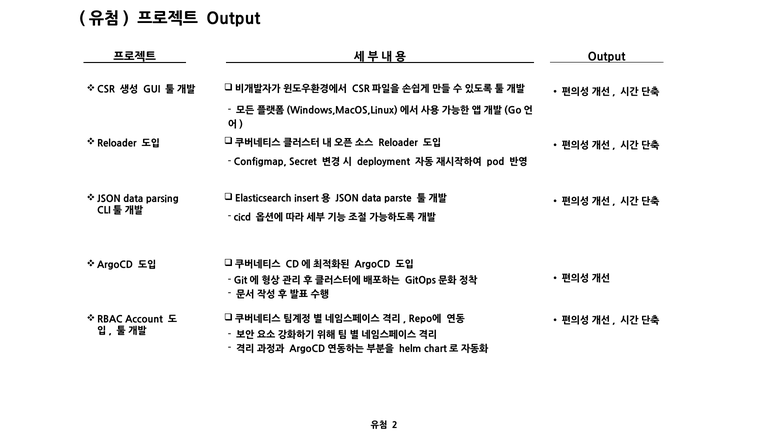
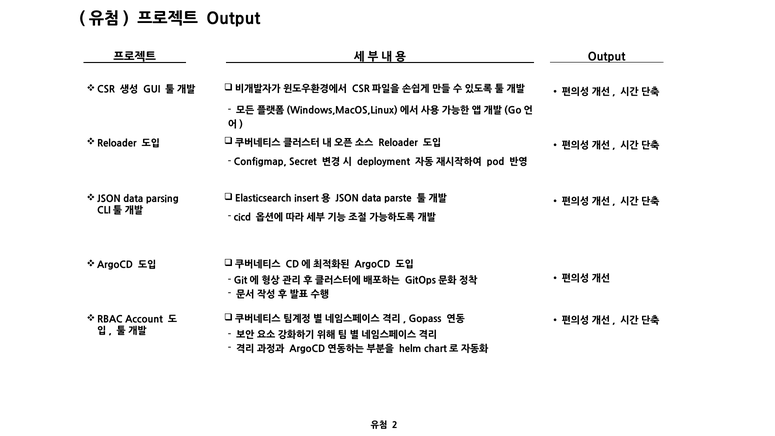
Repo에: Repo에 -> Gopass
